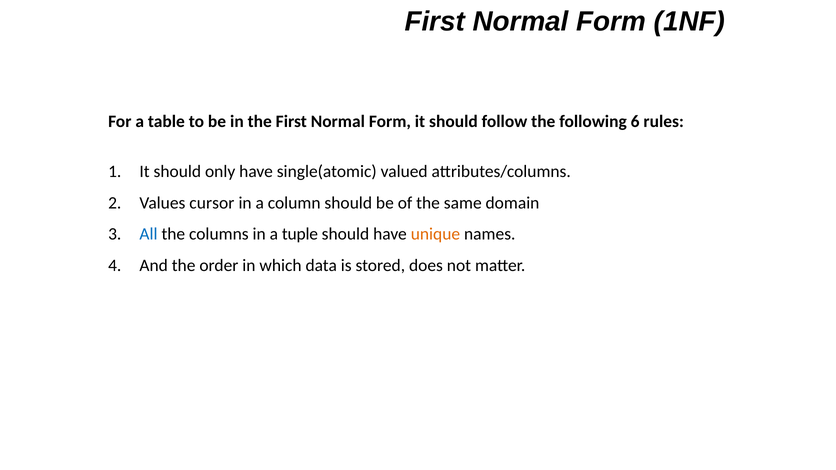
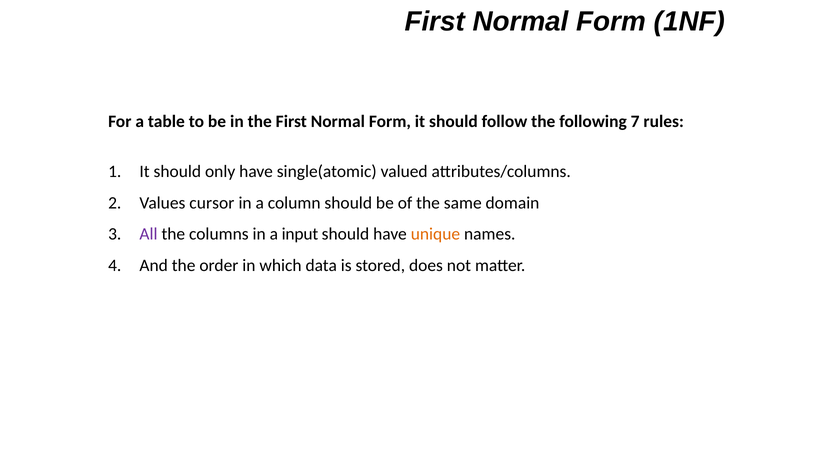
6: 6 -> 7
All colour: blue -> purple
tuple: tuple -> input
